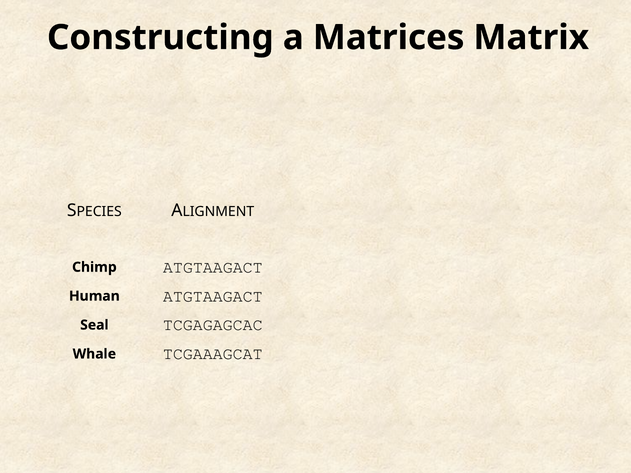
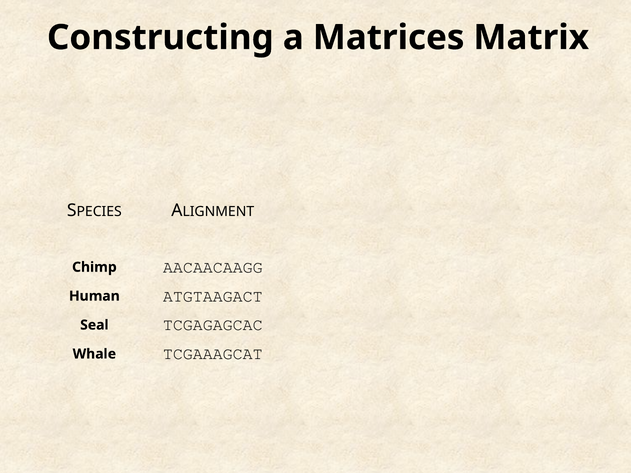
Chimp ATGTAAGACT: ATGTAAGACT -> AACAACAAGG
